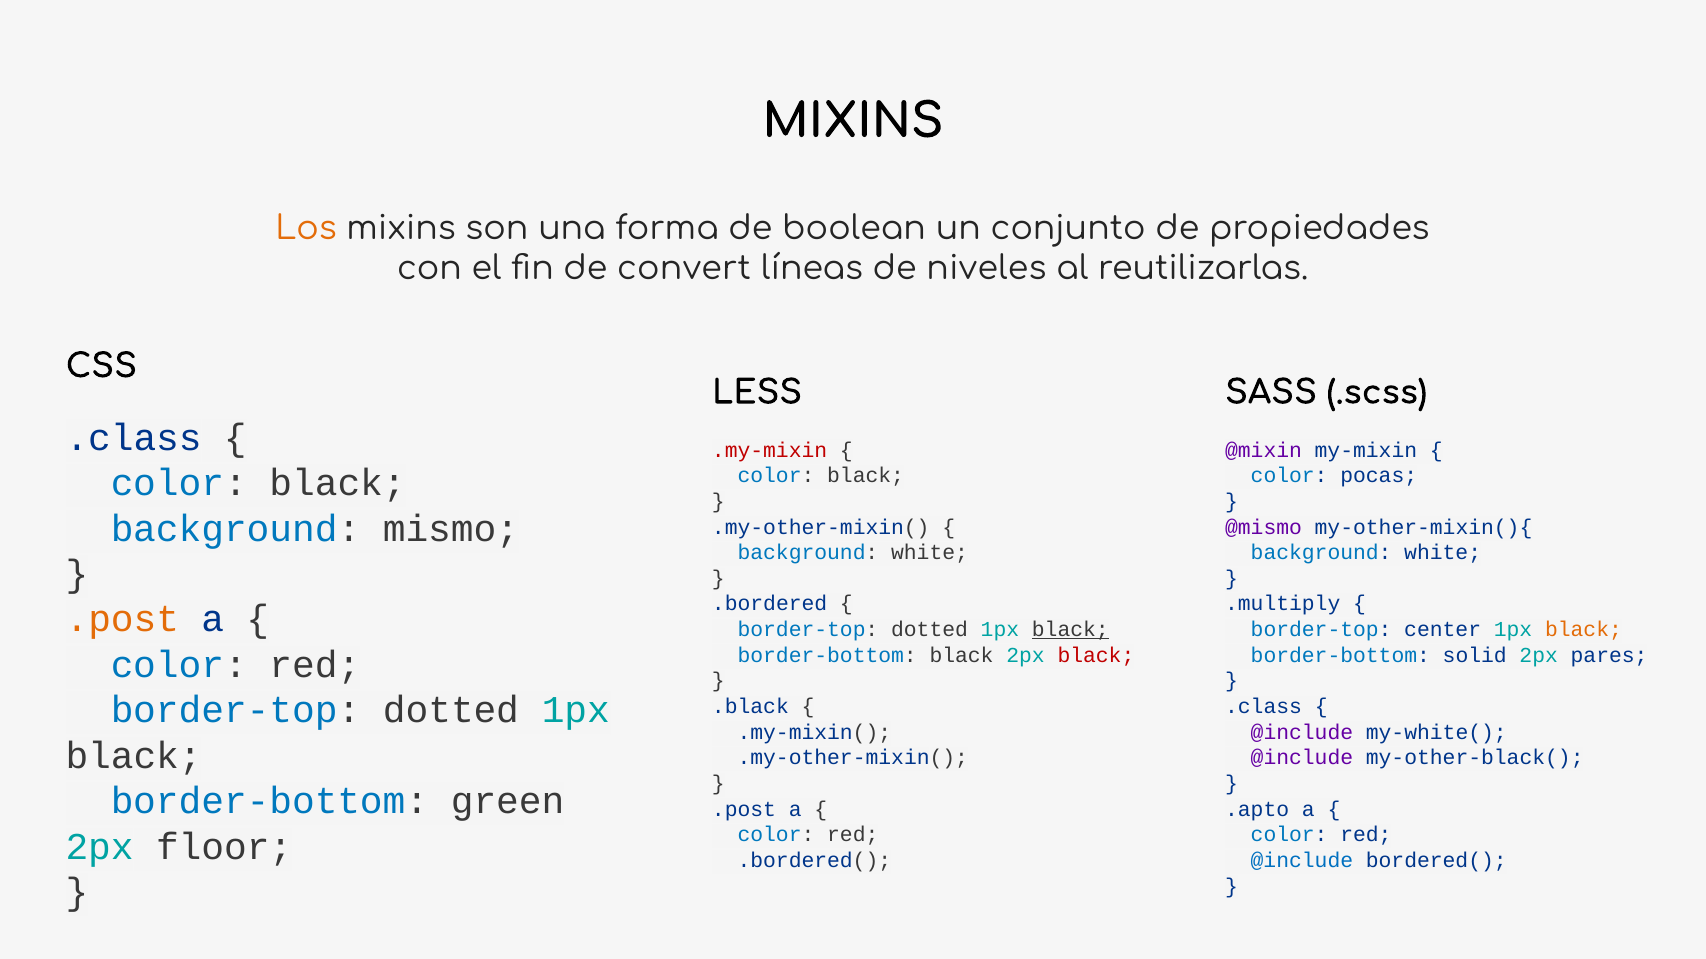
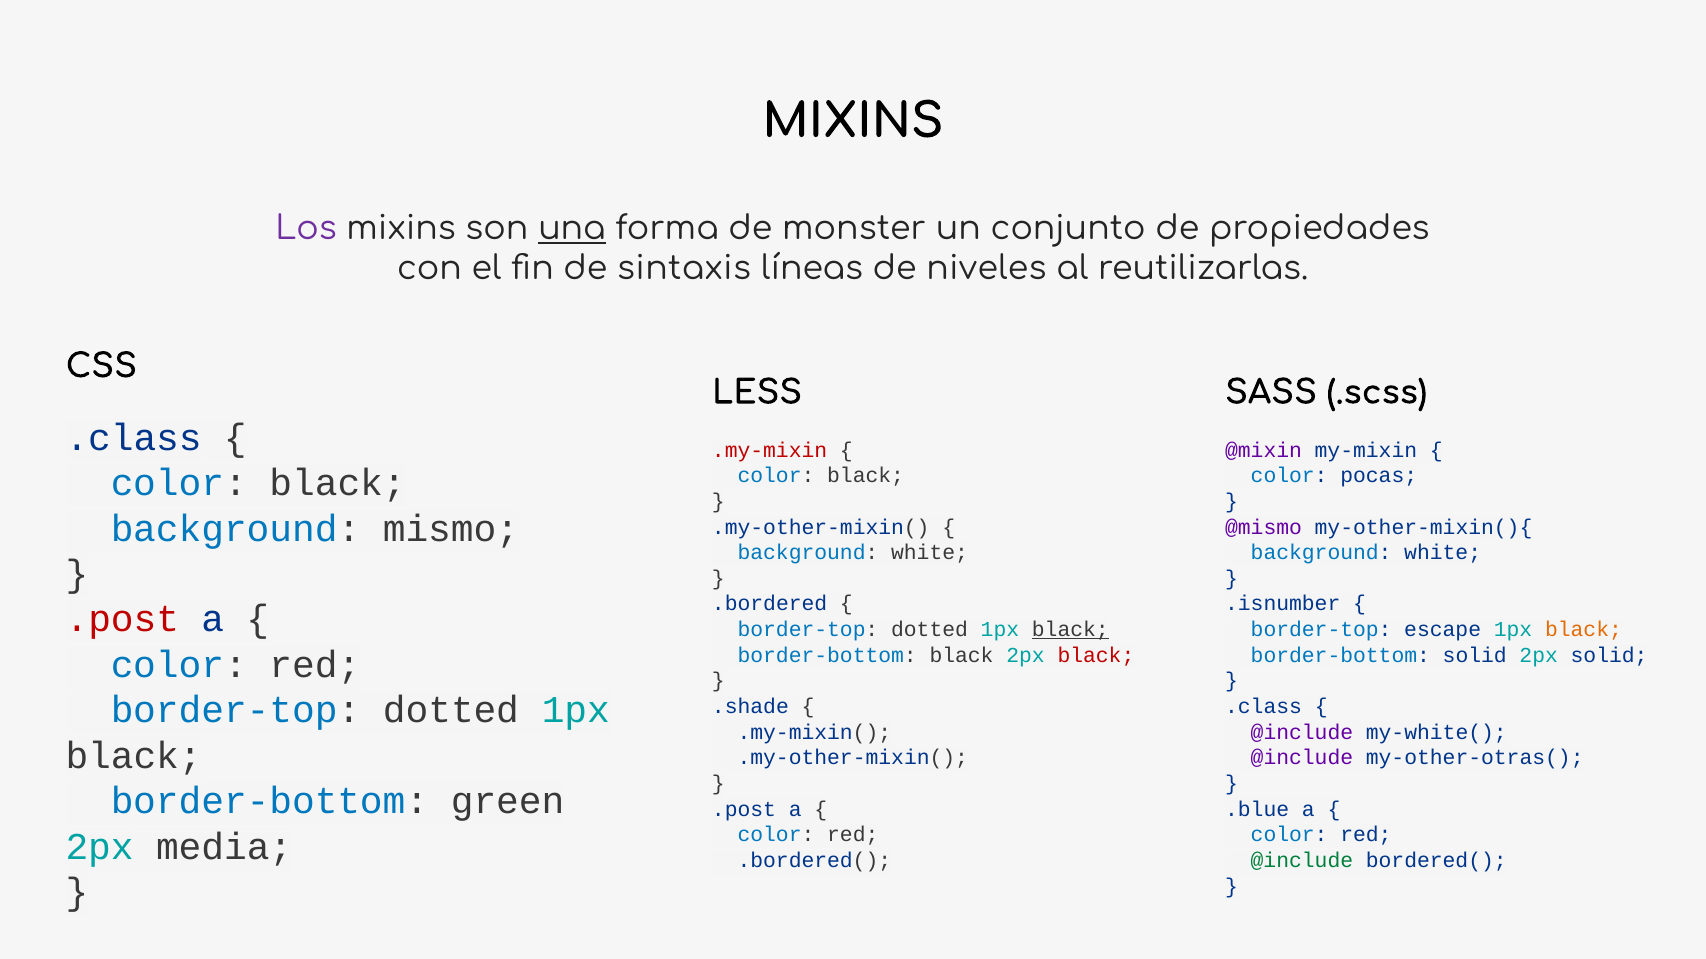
Los colour: orange -> purple
una underline: none -> present
boolean: boolean -> monster
convert: convert -> sintaxis
.multiply: .multiply -> .isnumber
.post at (122, 620) colour: orange -> red
center: center -> escape
2px pares: pares -> solid
.black: .black -> .shade
my-other-black(: my-other-black( -> my-other-otras(
.apto: .apto -> .blue
floor: floor -> media
@include at (1302, 861) colour: blue -> green
